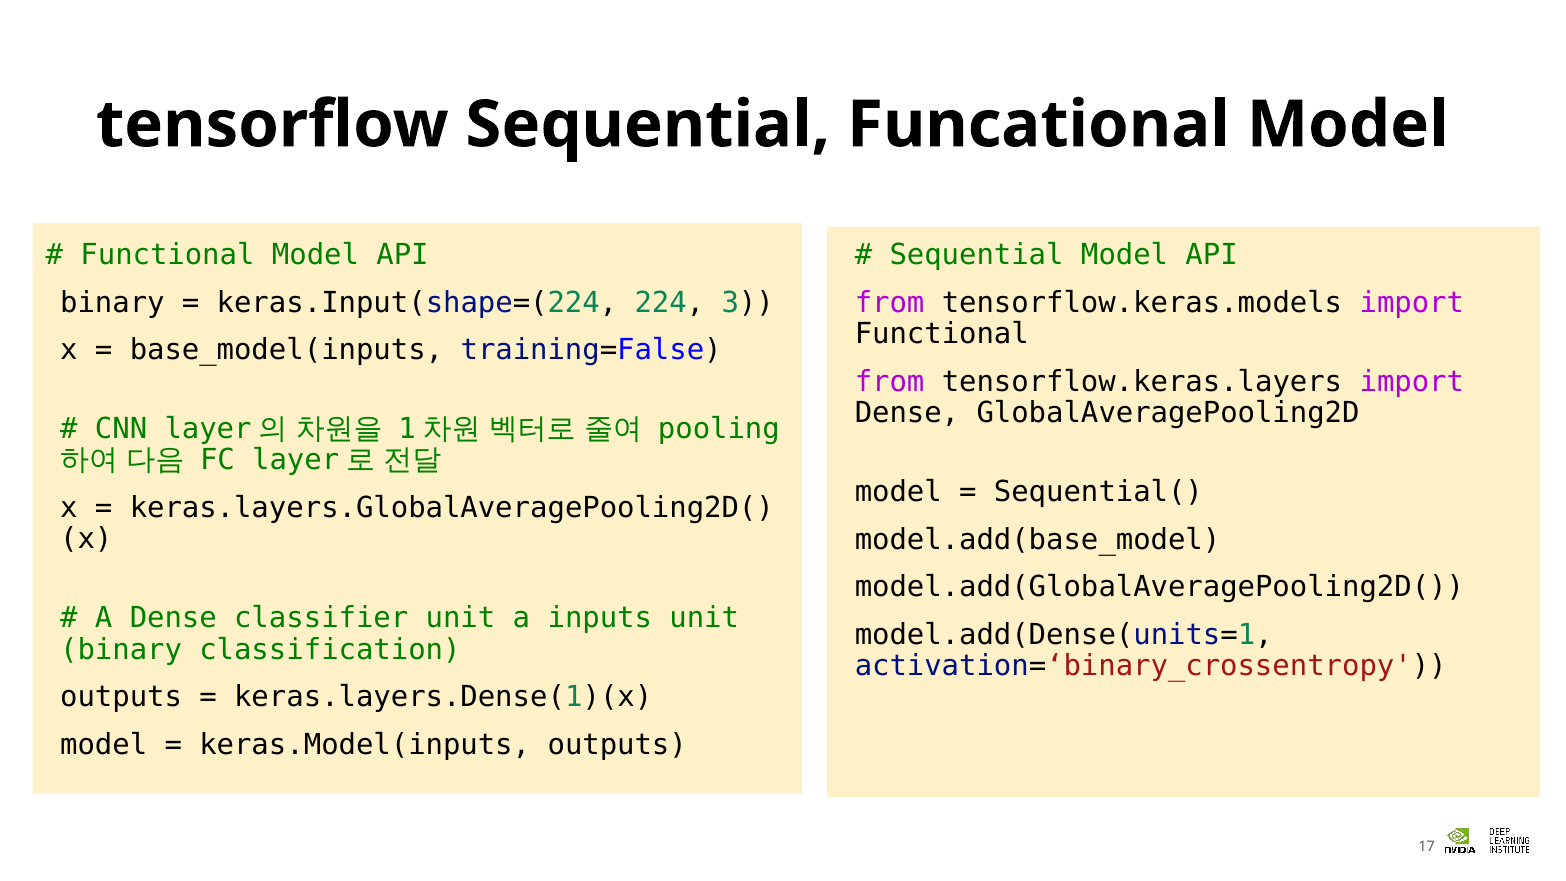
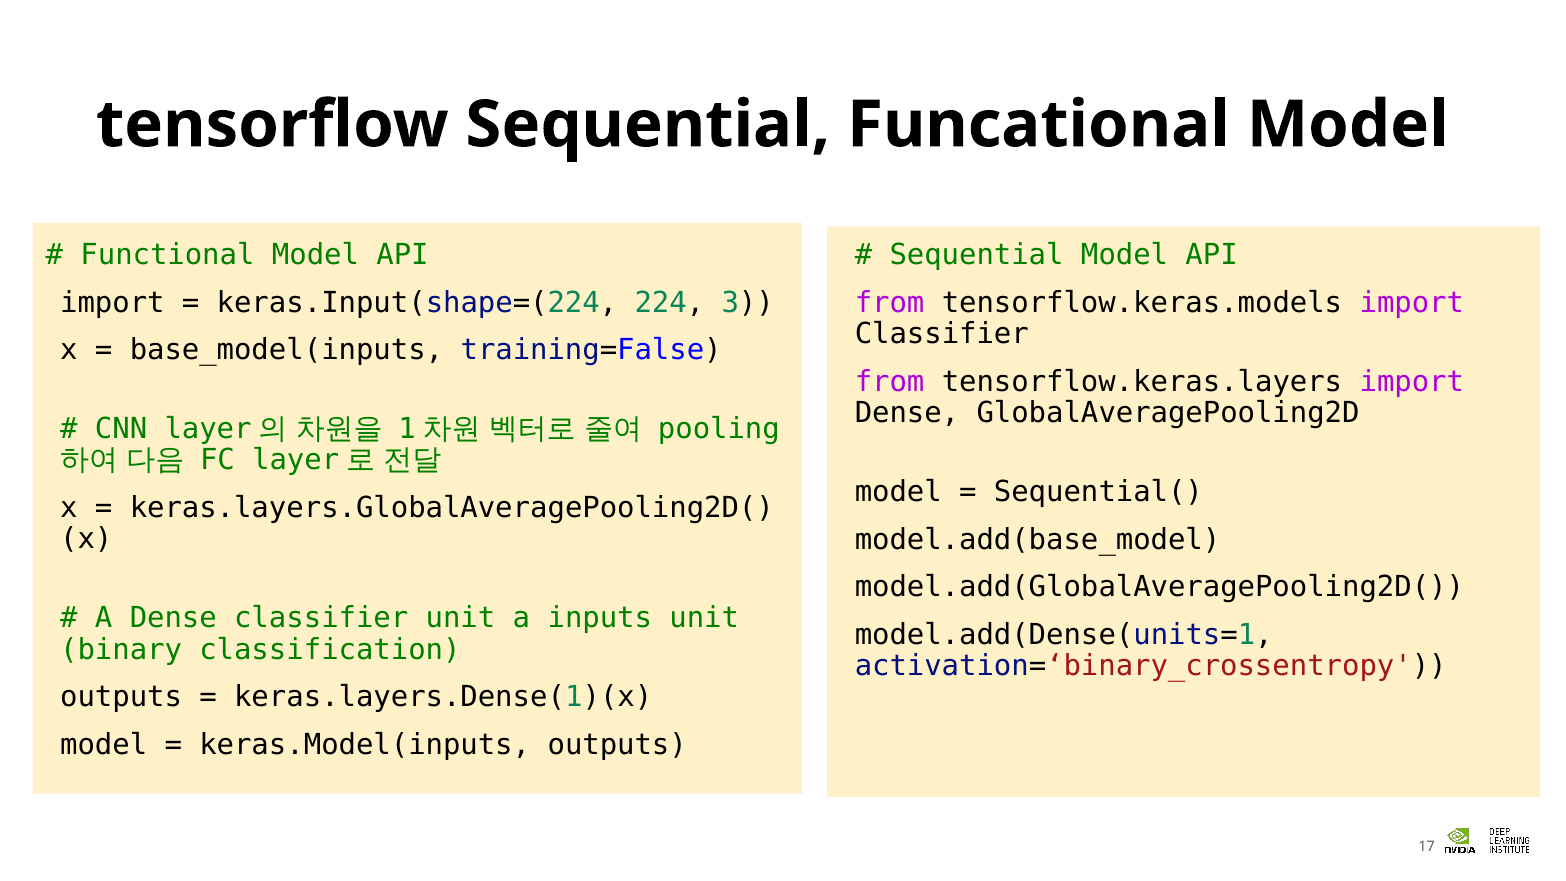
binary at (112, 302): binary -> import
Functional at (942, 334): Functional -> Classifier
